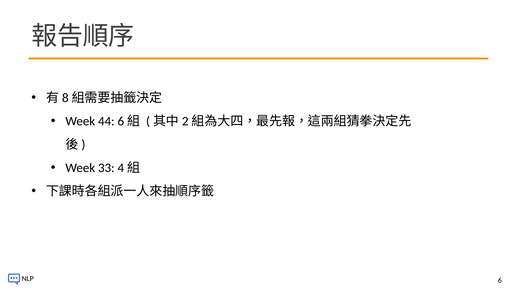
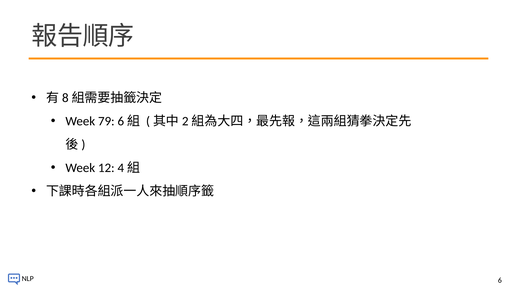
44: 44 -> 79
33: 33 -> 12
